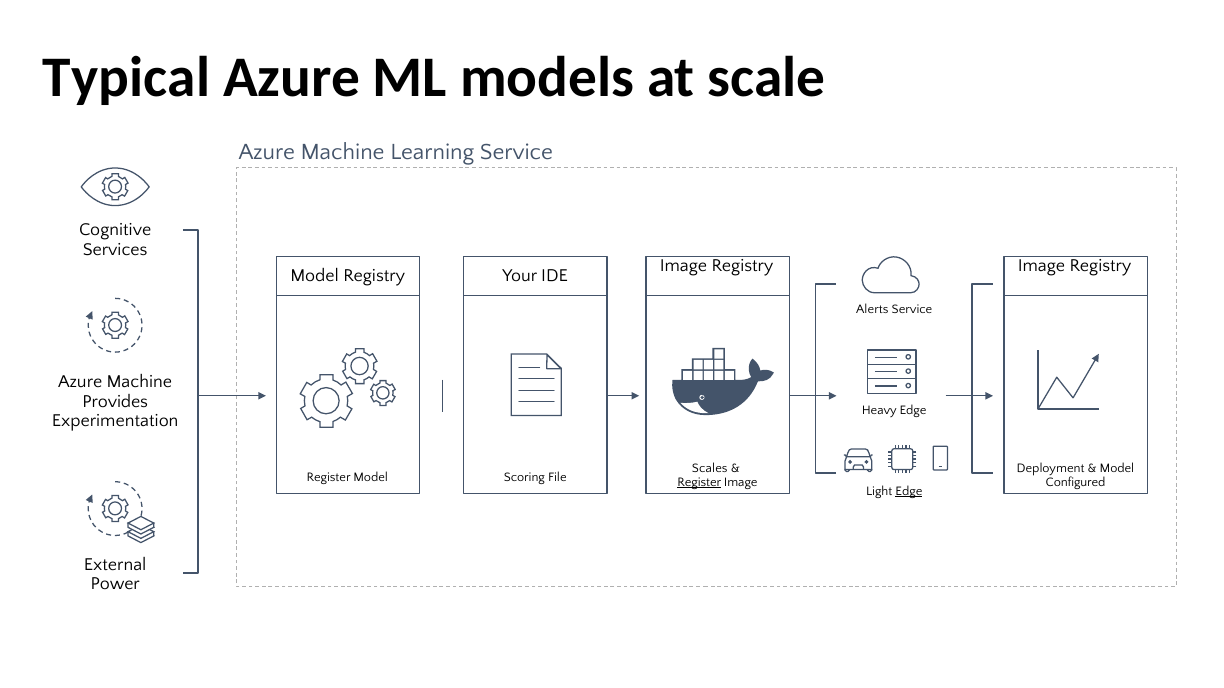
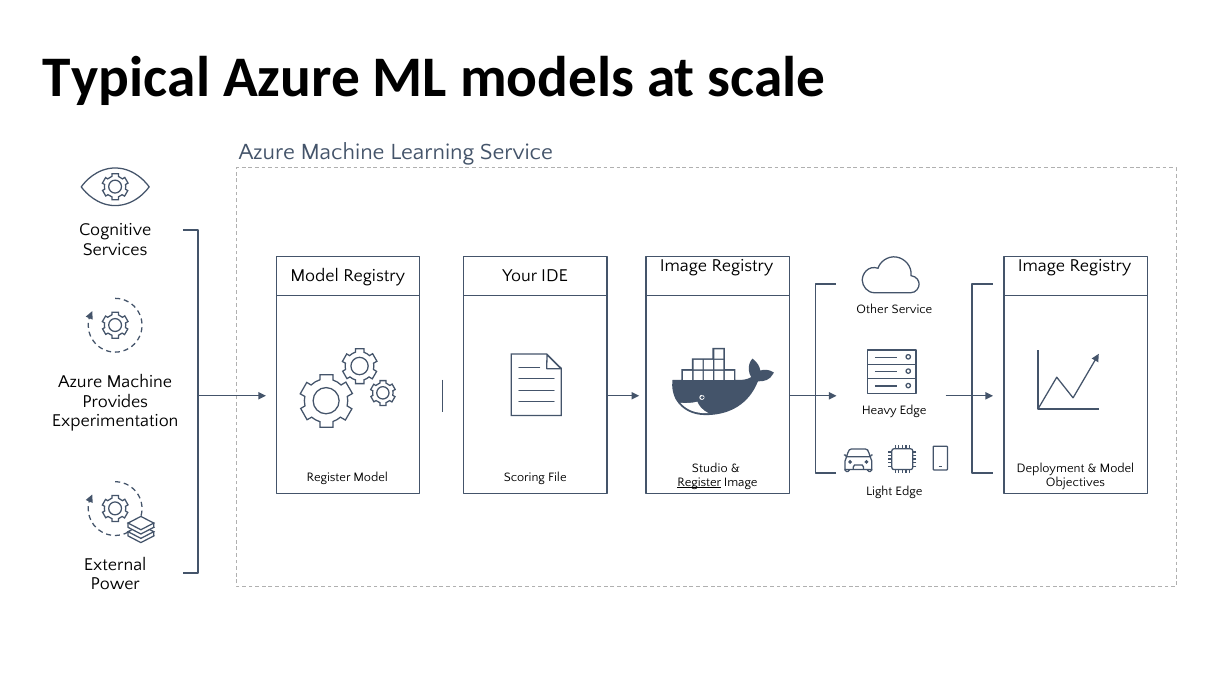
Alerts: Alerts -> Other
Scales: Scales -> Studio
Configured: Configured -> Objectives
Edge at (909, 492) underline: present -> none
